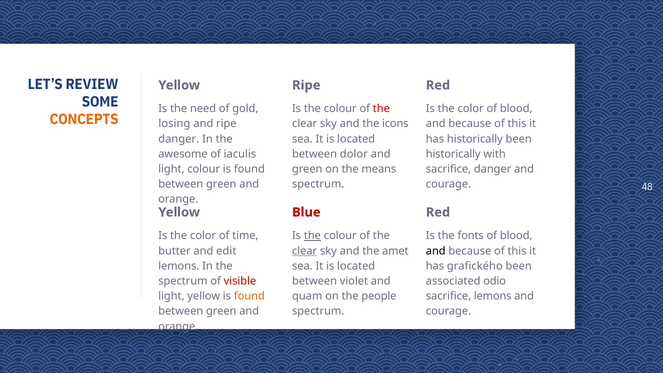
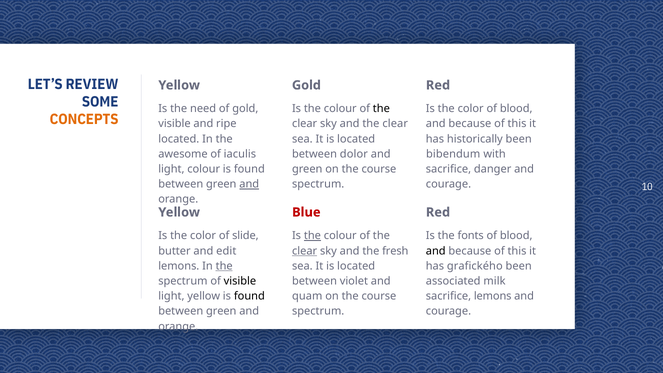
Ripe at (306, 85): Ripe -> Gold
the at (381, 109) colour: red -> black
losing at (174, 124): losing -> visible
and the icons: icons -> clear
danger at (179, 139): danger -> located
historically at (453, 154): historically -> bibendum
green on the means: means -> course
and at (249, 184) underline: none -> present
48: 48 -> 10
time: time -> slide
amet: amet -> fresh
the at (224, 266) underline: none -> present
visible at (240, 281) colour: red -> black
odio: odio -> milk
found at (249, 296) colour: orange -> black
people at (379, 296): people -> course
